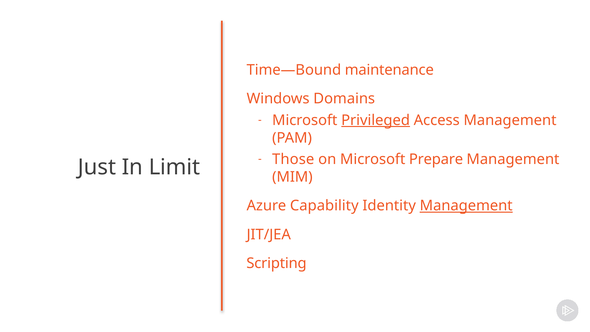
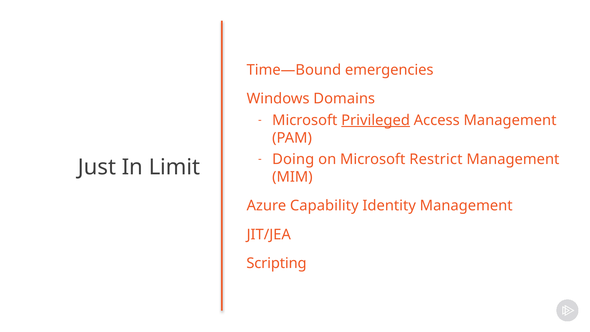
maintenance: maintenance -> emergencies
Those: Those -> Doing
Prepare: Prepare -> Restrict
Management at (466, 206) underline: present -> none
